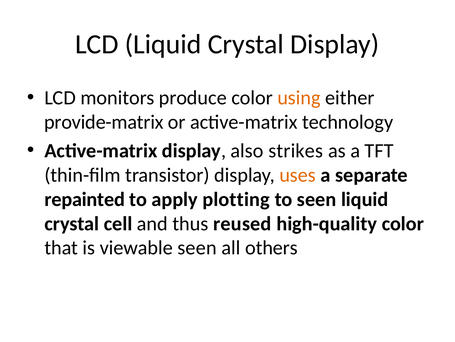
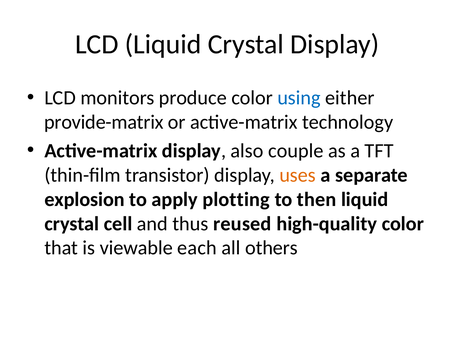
using colour: orange -> blue
strikes: strikes -> couple
repainted: repainted -> explosion
to seen: seen -> then
viewable seen: seen -> each
